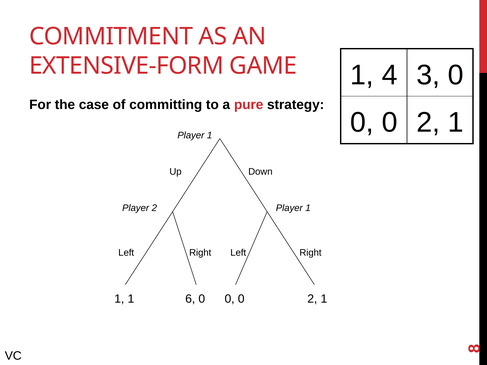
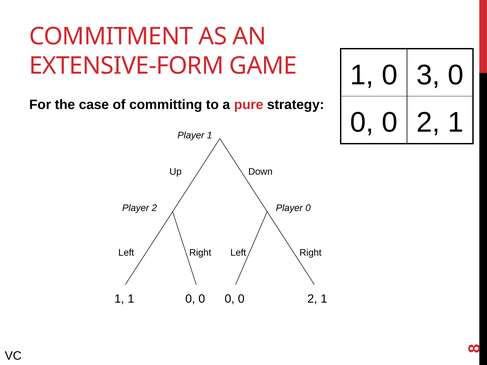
4 at (390, 75): 4 -> 0
2 Player 1: 1 -> 0
1 1 6: 6 -> 0
